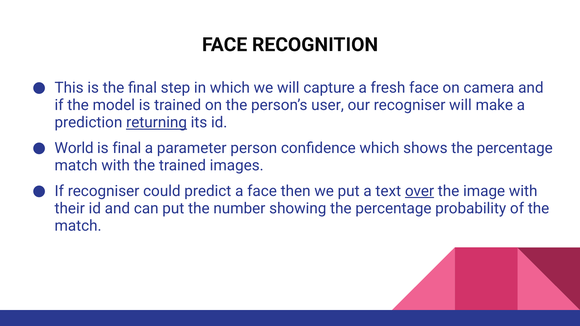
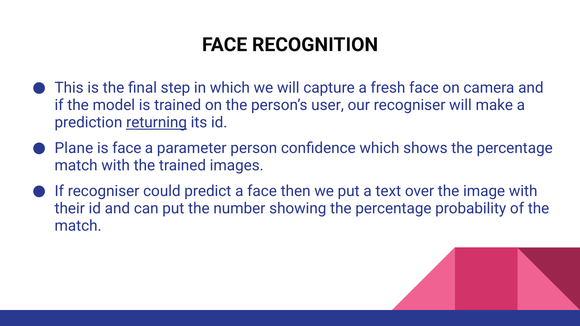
World: World -> Plane
is final: final -> face
over underline: present -> none
